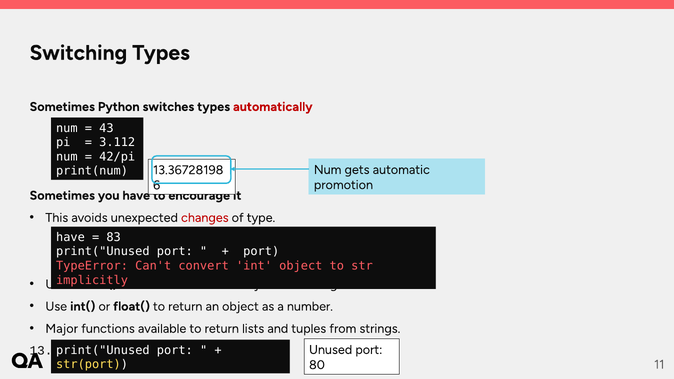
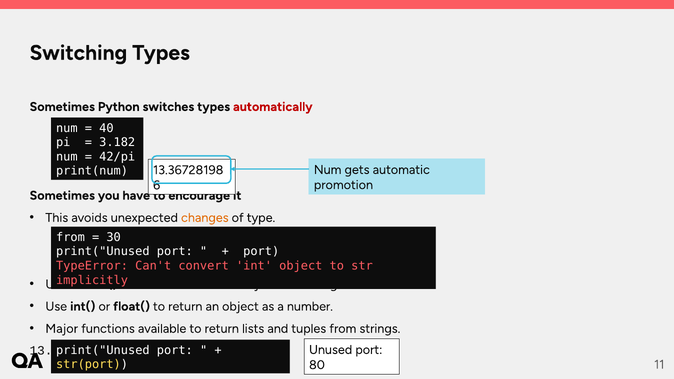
43: 43 -> 40
3.112: 3.112 -> 3.182
changes colour: red -> orange
have at (70, 237): have -> from
83: 83 -> 30
